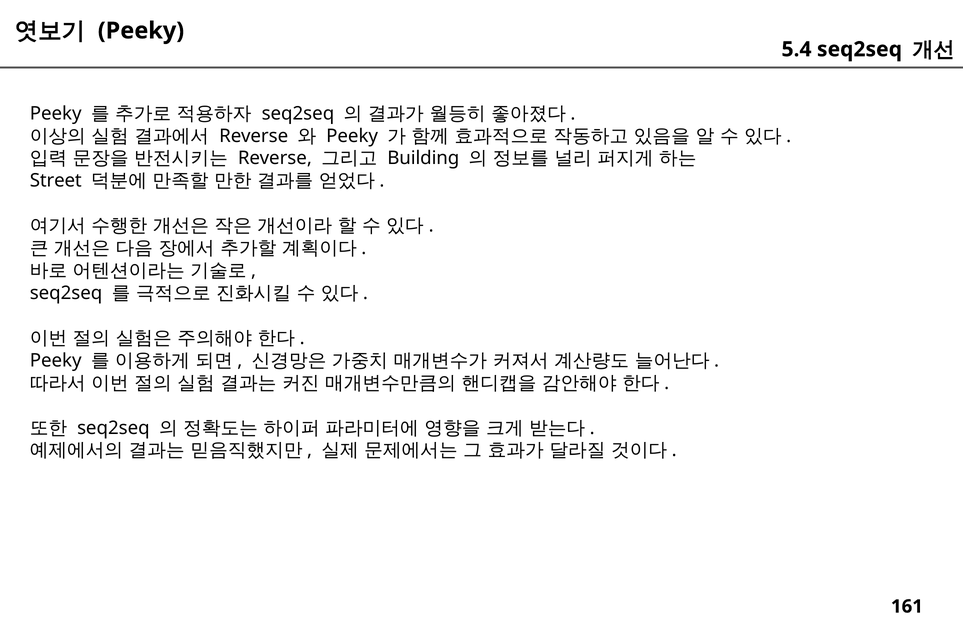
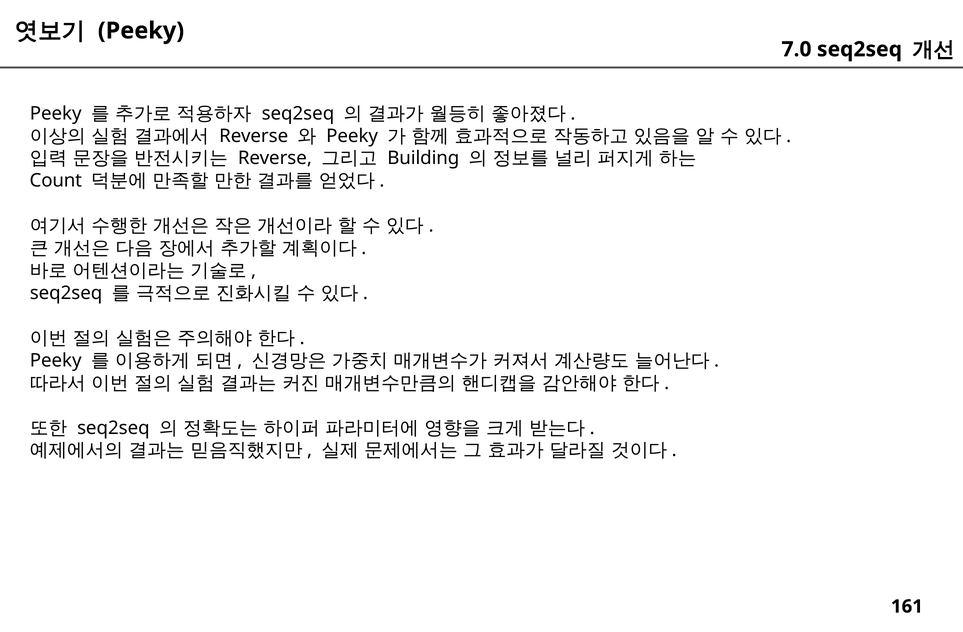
5.4: 5.4 -> 7.0
Street: Street -> Count
